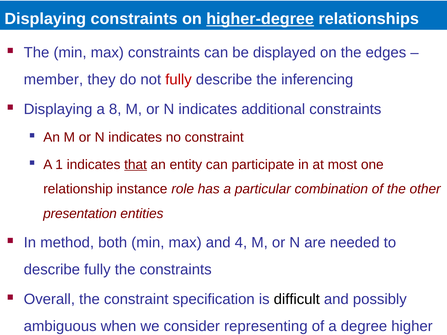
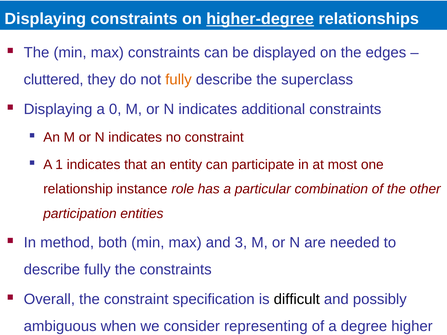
member: member -> cluttered
fully at (179, 80) colour: red -> orange
inferencing: inferencing -> superclass
8: 8 -> 0
that underline: present -> none
presentation: presentation -> participation
4: 4 -> 3
